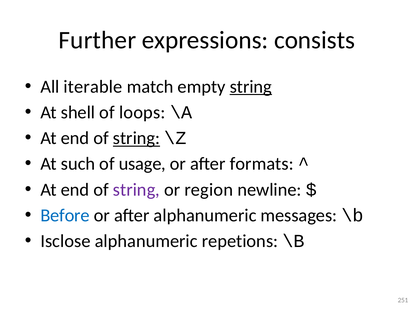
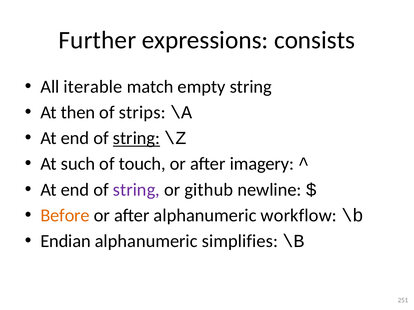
string at (251, 87) underline: present -> none
shell: shell -> then
loops: loops -> strips
usage: usage -> touch
formats: formats -> imagery
region: region -> github
Before colour: blue -> orange
messages: messages -> workflow
Isclose: Isclose -> Endian
repetions: repetions -> simplifies
